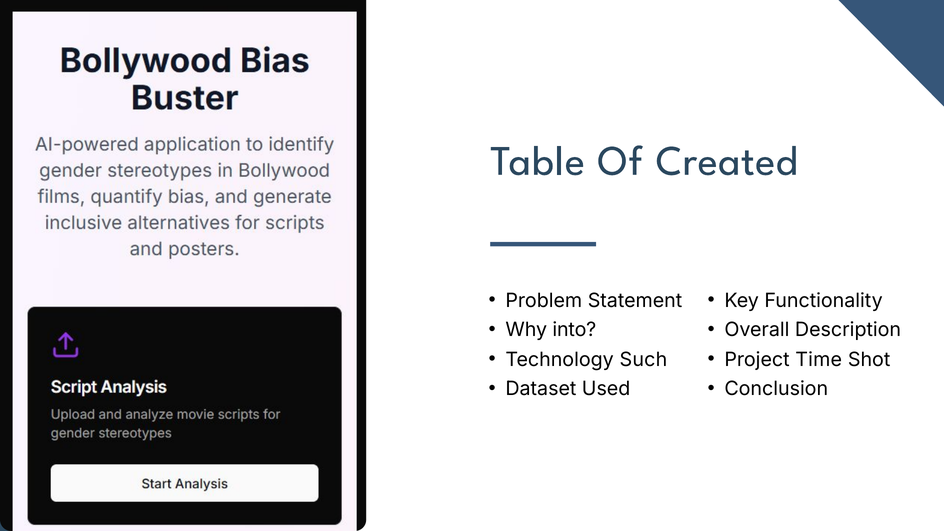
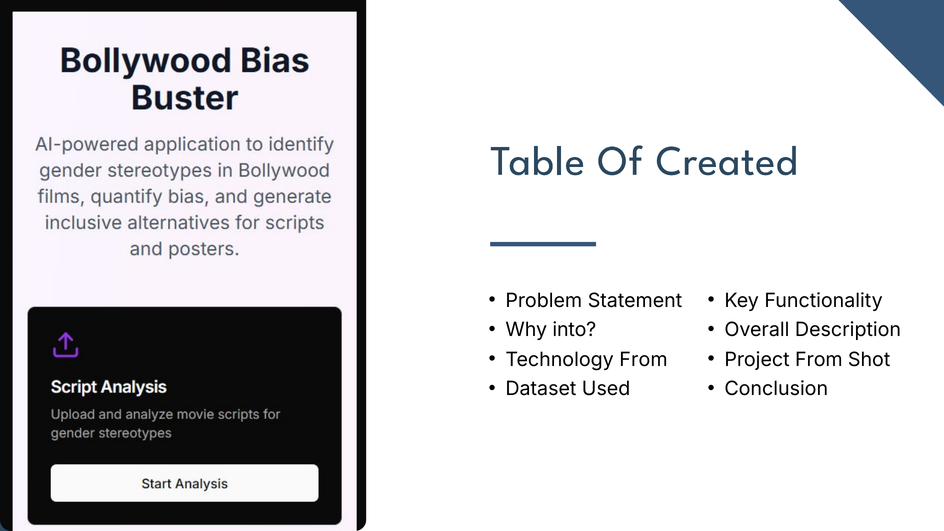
Technology Such: Such -> From
Project Time: Time -> From
